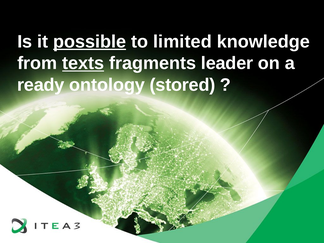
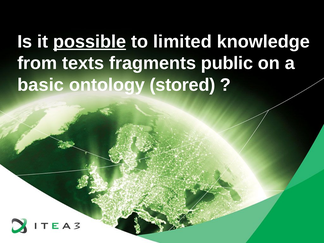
texts underline: present -> none
leader: leader -> public
ready: ready -> basic
